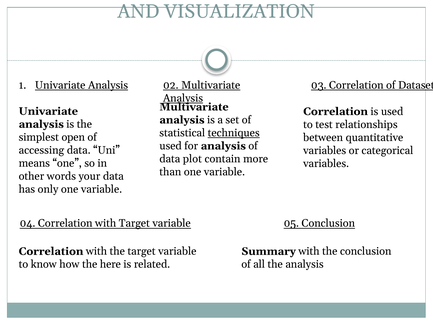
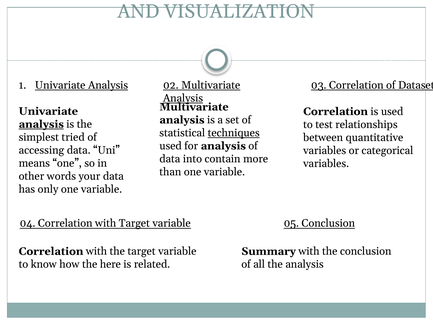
analysis at (41, 124) underline: none -> present
open: open -> tried
plot: plot -> into
